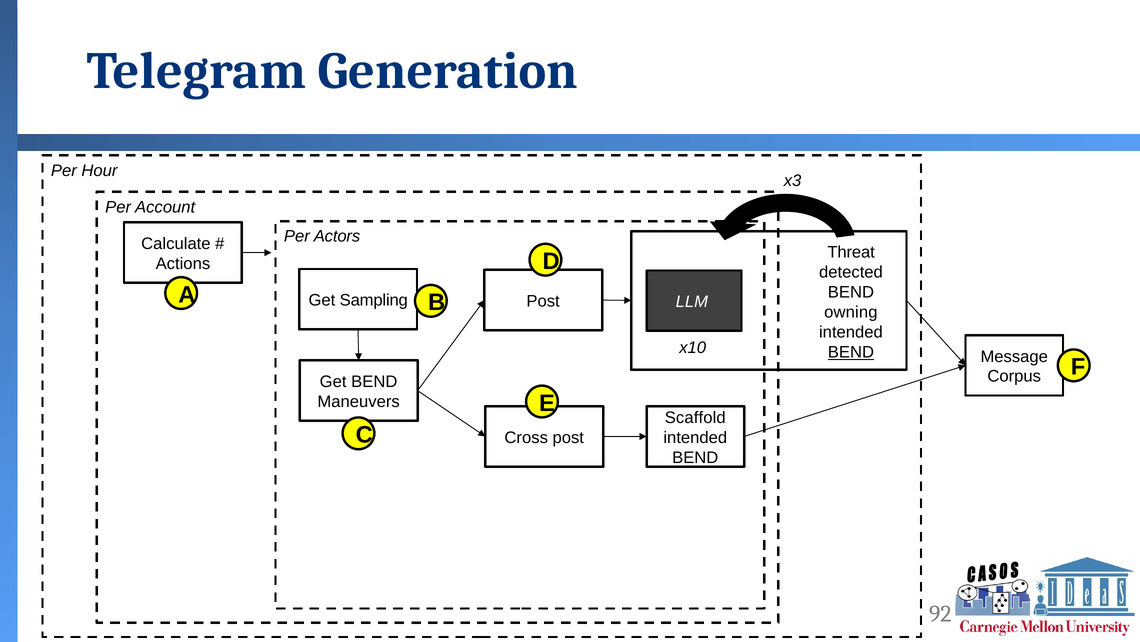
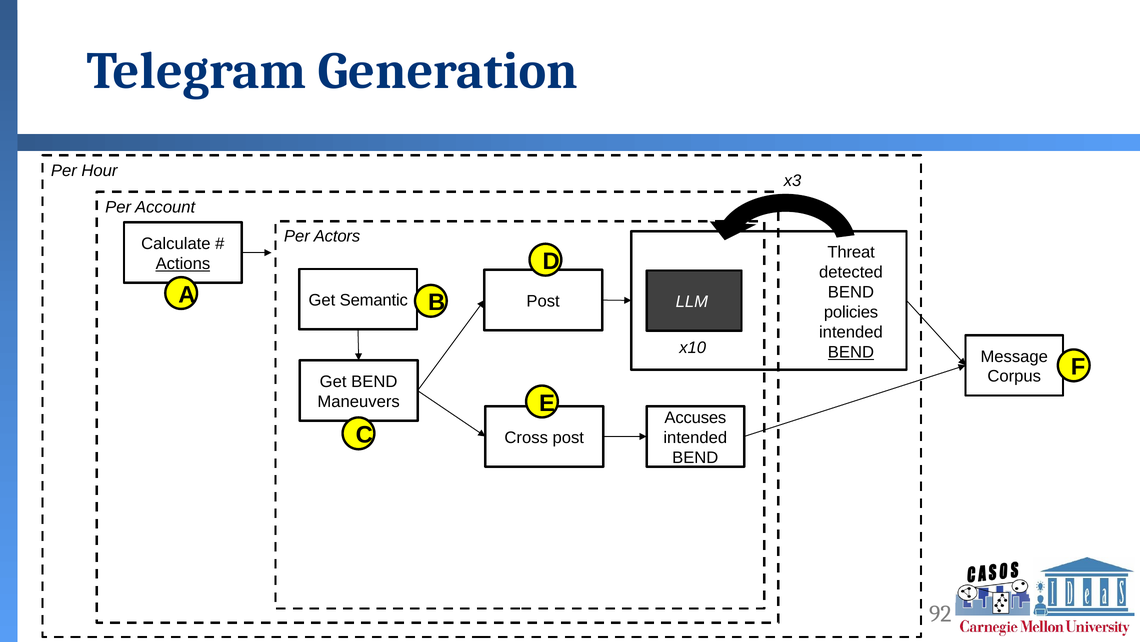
Actions underline: none -> present
Sampling: Sampling -> Semantic
owning: owning -> policies
Scaffold: Scaffold -> Accuses
